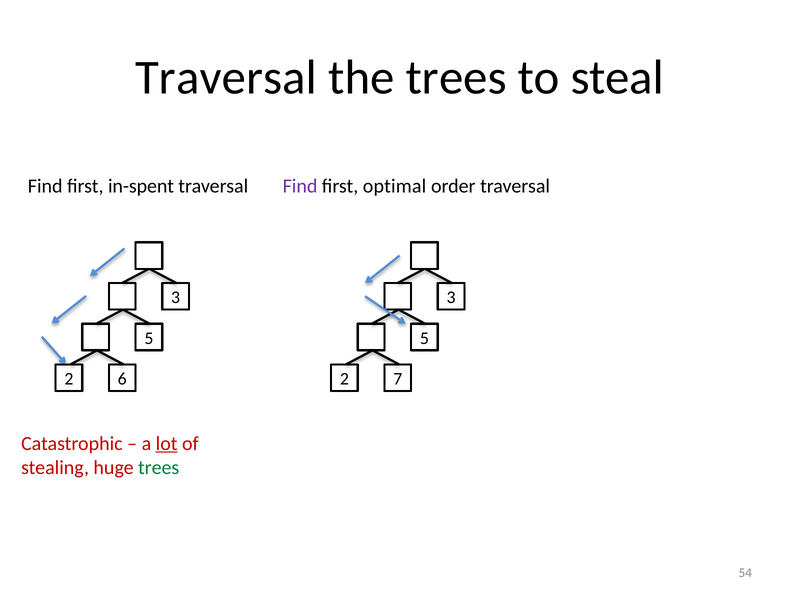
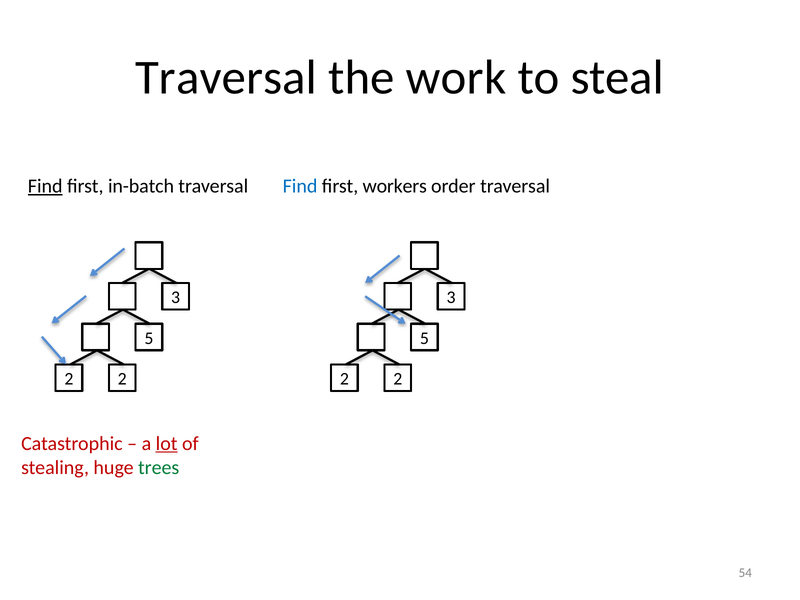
the trees: trees -> work
Find at (45, 186) underline: none -> present
in-spent: in-spent -> in-batch
Find at (300, 186) colour: purple -> blue
optimal: optimal -> workers
6 at (122, 379): 6 -> 2
7 at (398, 379): 7 -> 2
